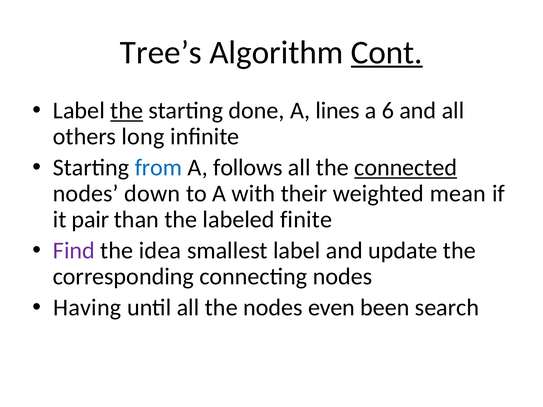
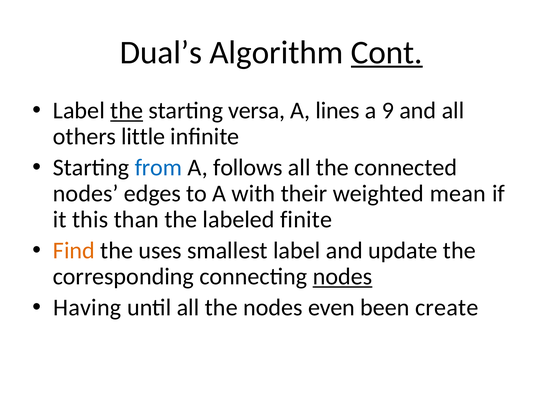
Tree’s: Tree’s -> Dual’s
done: done -> versa
6: 6 -> 9
long: long -> little
connected underline: present -> none
down: down -> edges
pair: pair -> this
Find colour: purple -> orange
idea: idea -> uses
nodes at (342, 277) underline: none -> present
search: search -> create
